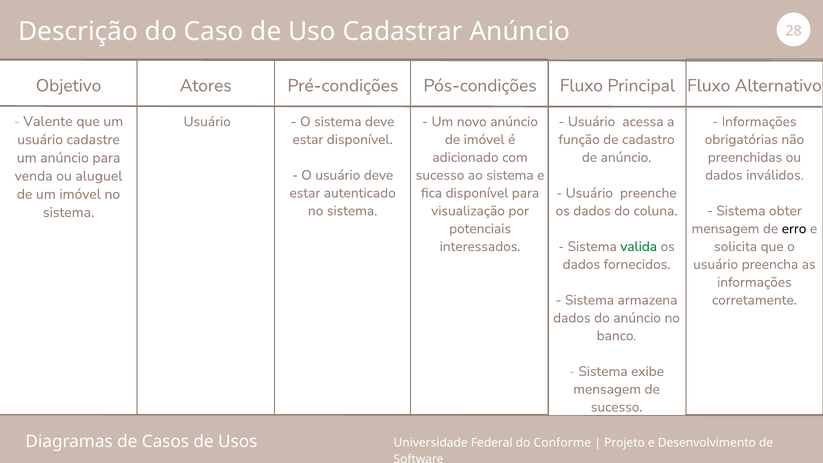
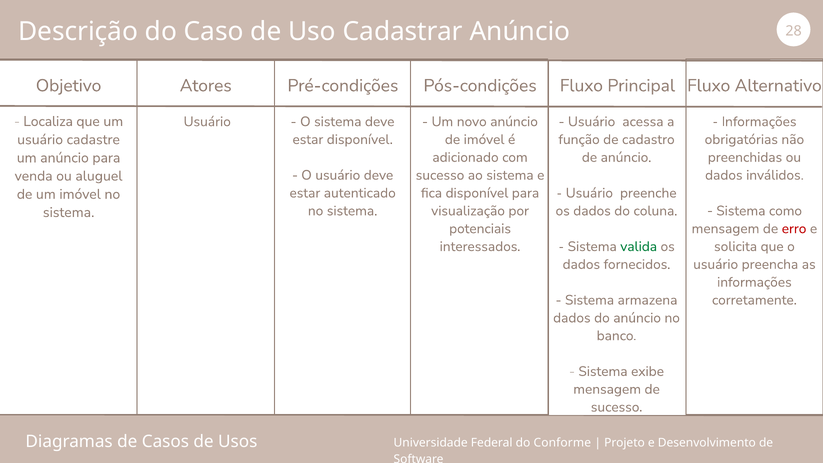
Valente: Valente -> Localiza
obter: obter -> como
erro colour: black -> red
